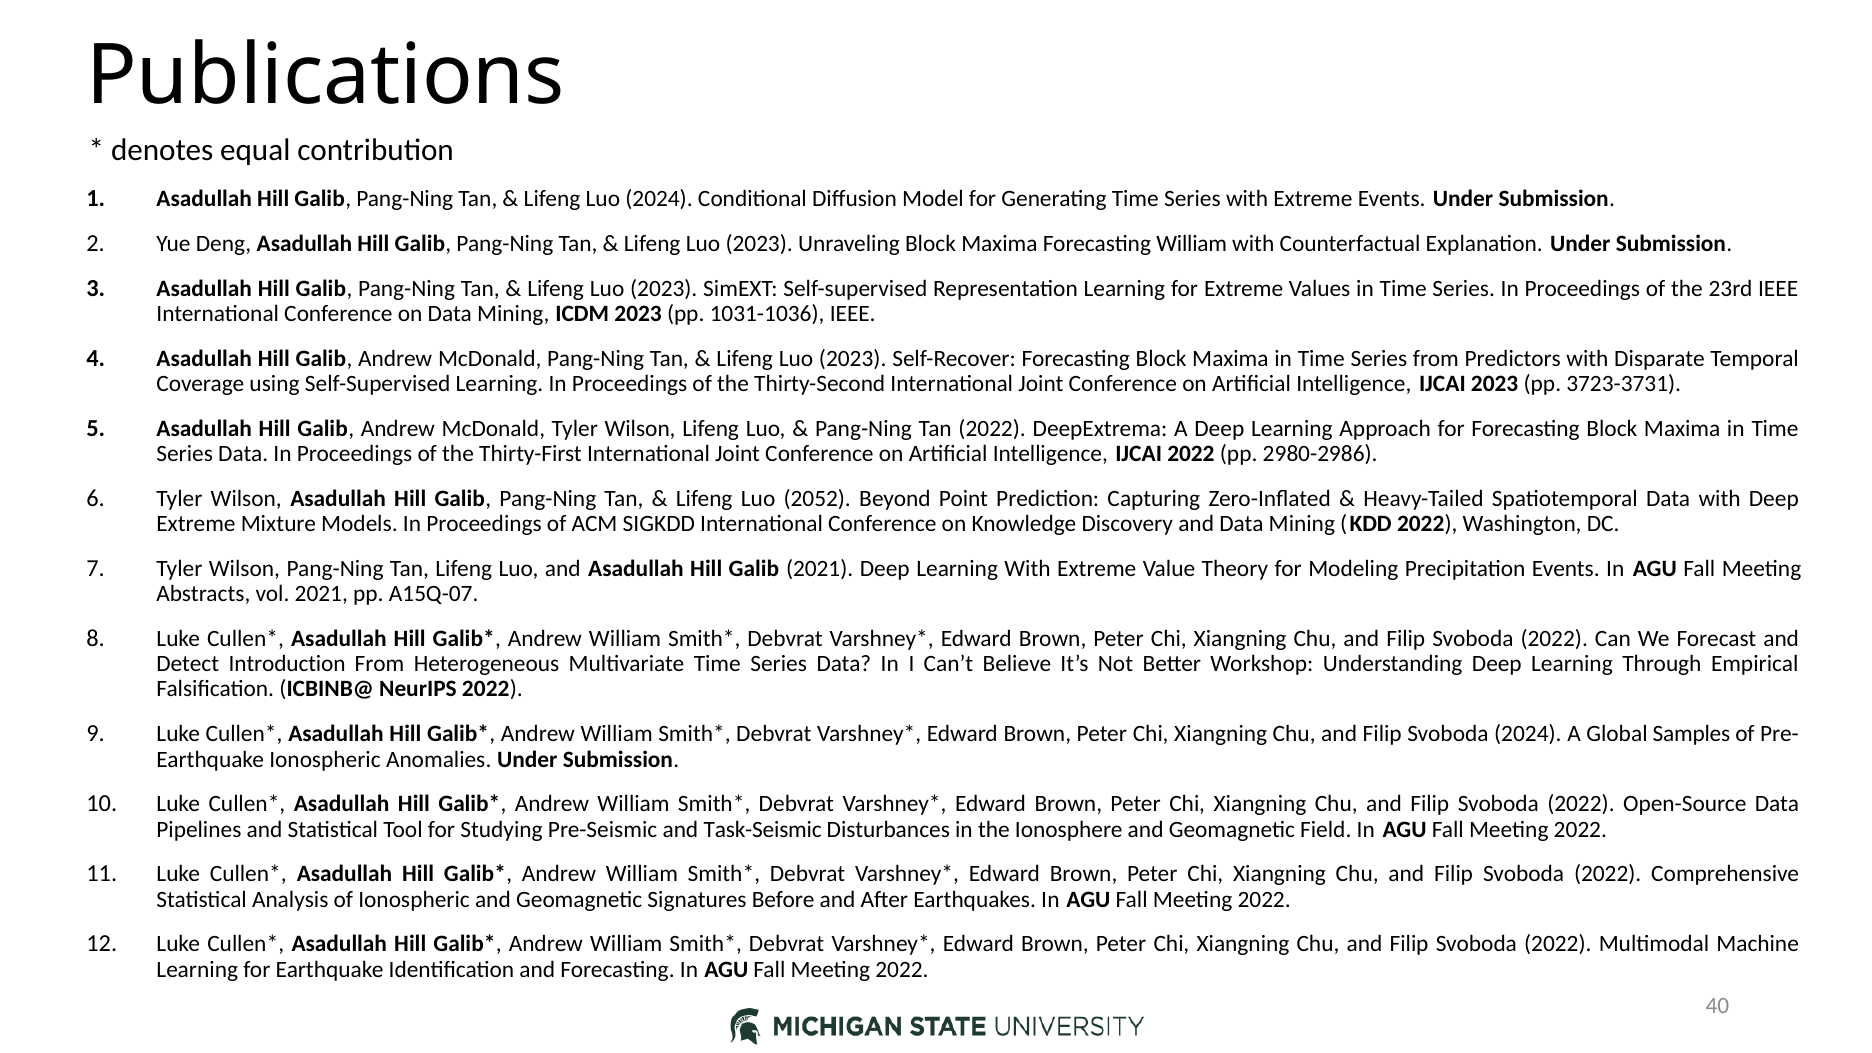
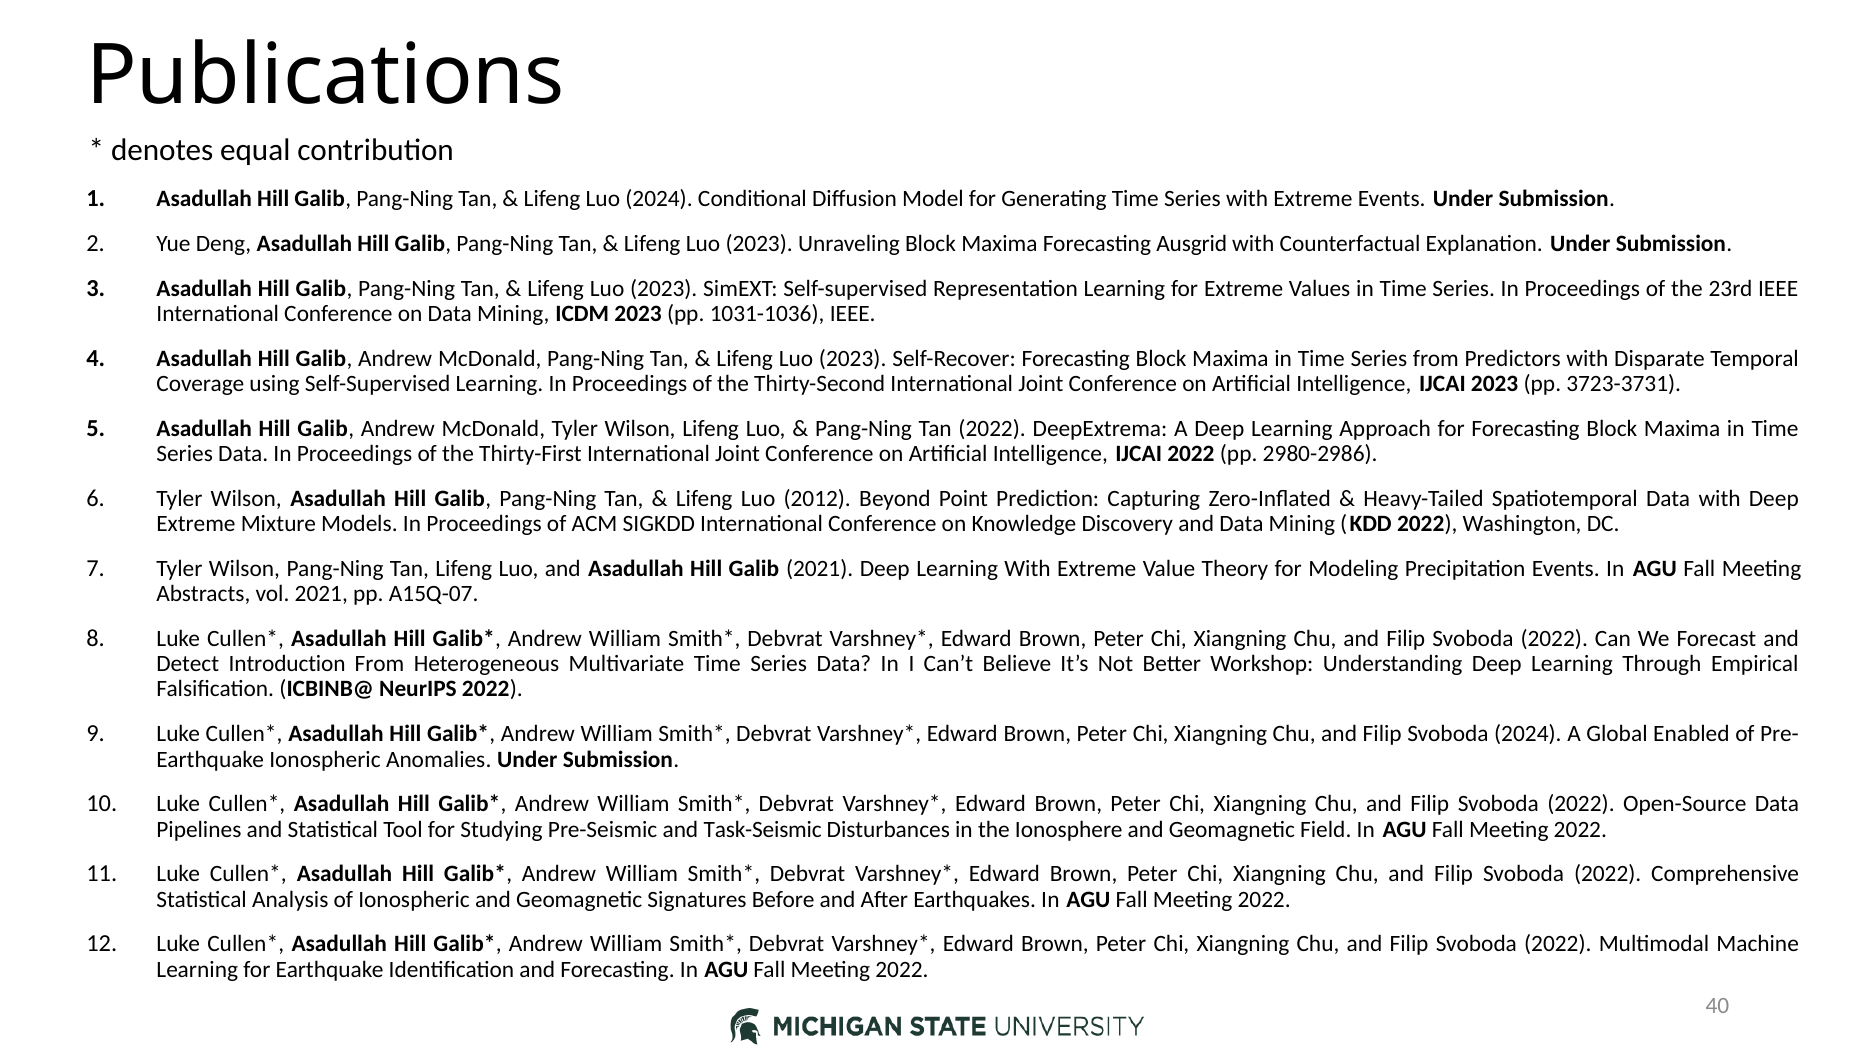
Forecasting William: William -> Ausgrid
2052: 2052 -> 2012
Samples: Samples -> Enabled
